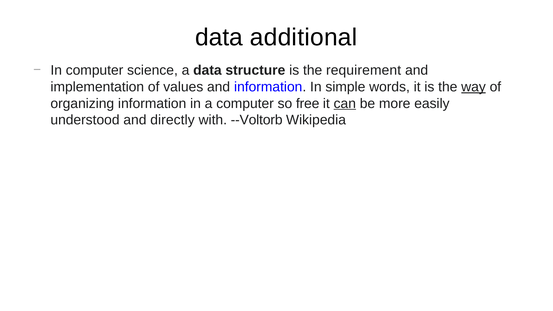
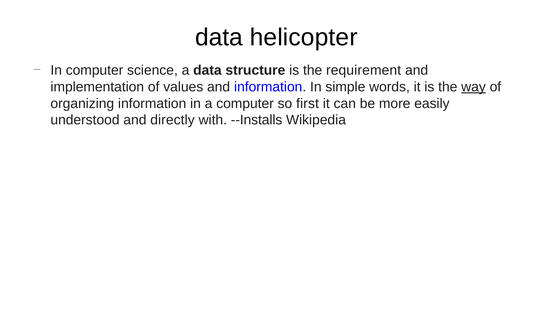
additional: additional -> helicopter
free: free -> first
can underline: present -> none
--Voltorb: --Voltorb -> --Installs
